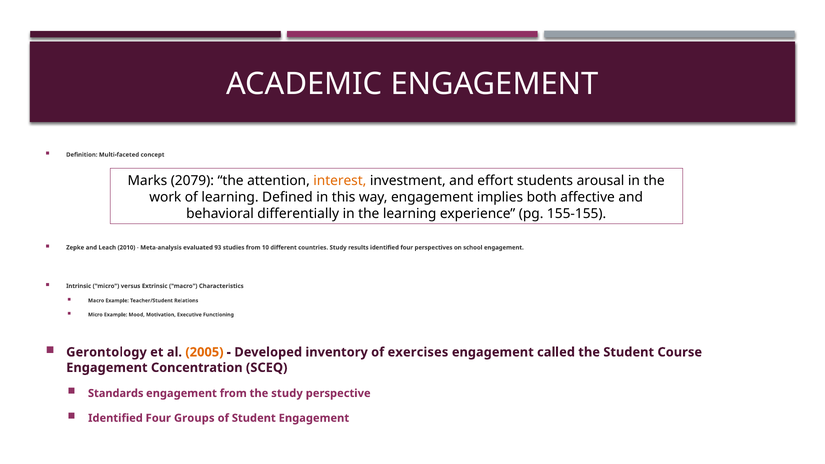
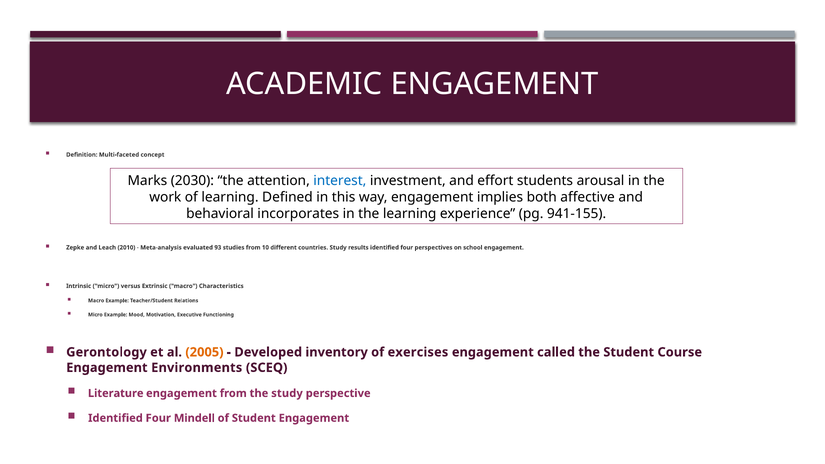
2079: 2079 -> 2030
interest colour: orange -> blue
differentially: differentially -> incorporates
155-155: 155-155 -> 941-155
Concentration: Concentration -> Environments
Standards: Standards -> Literature
Groups: Groups -> Mindell
